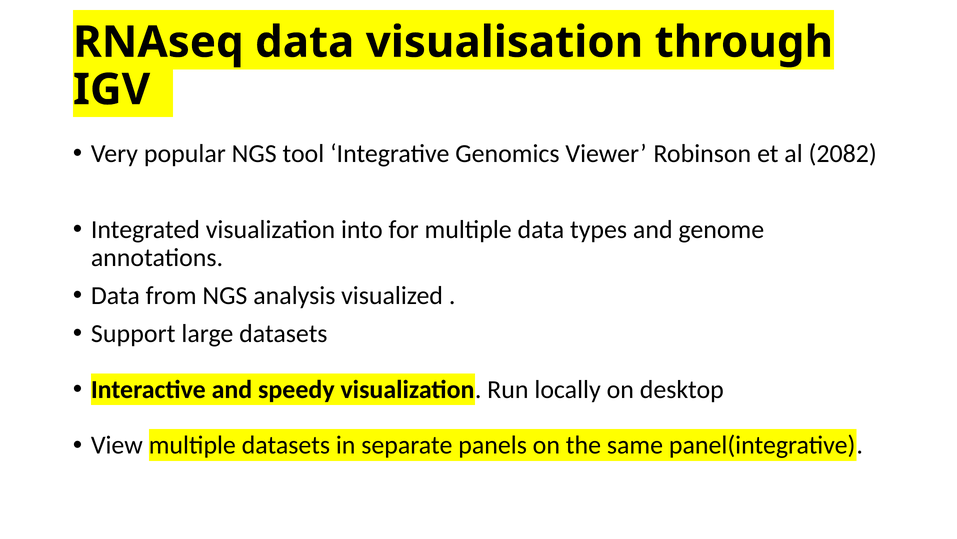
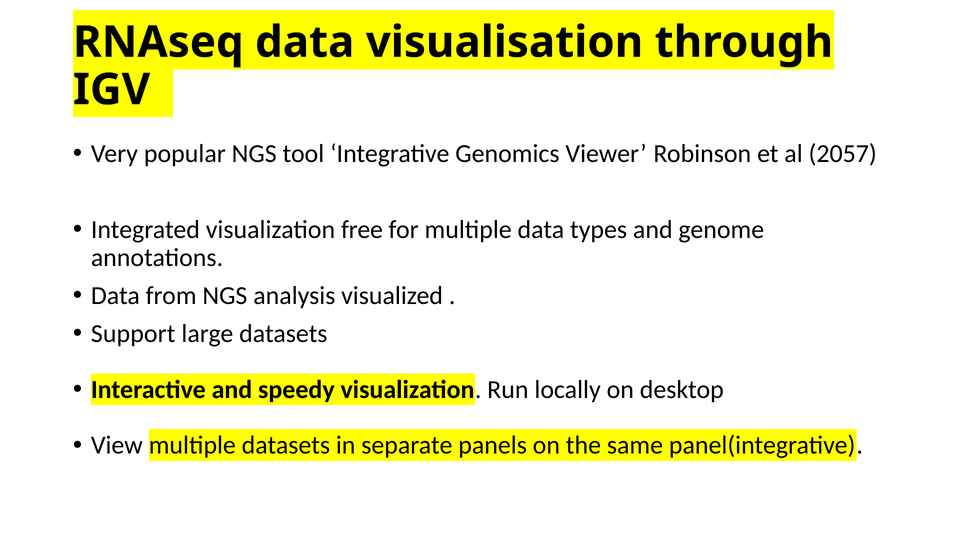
2082: 2082 -> 2057
into: into -> free
